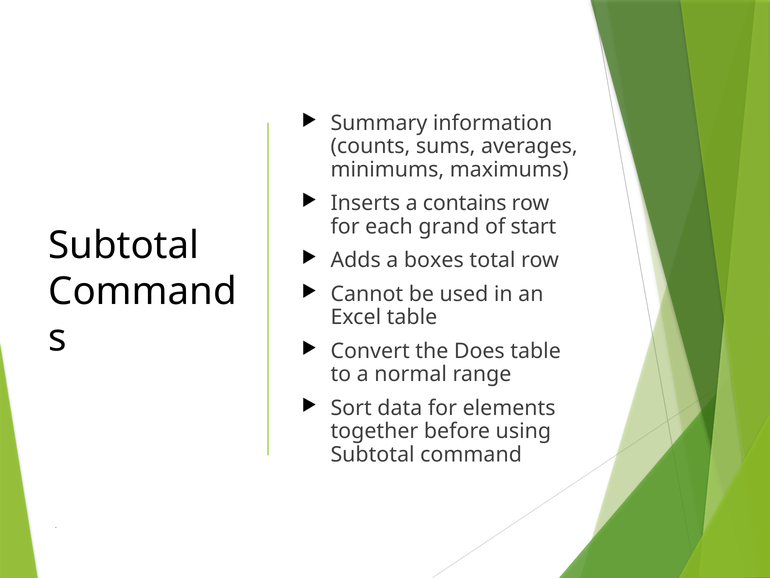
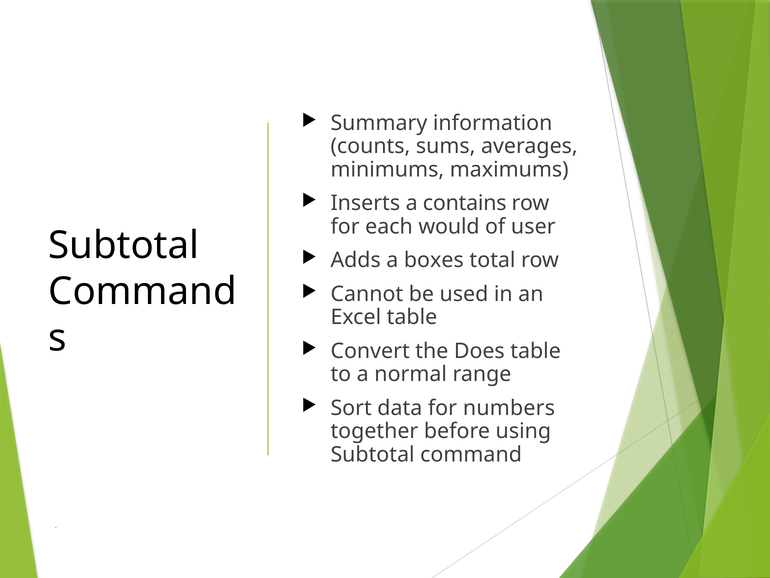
grand: grand -> would
start: start -> user
elements: elements -> numbers
